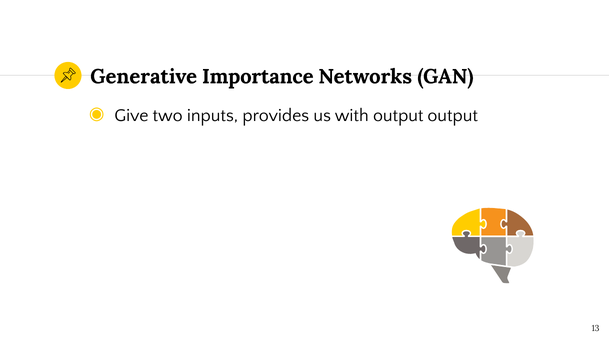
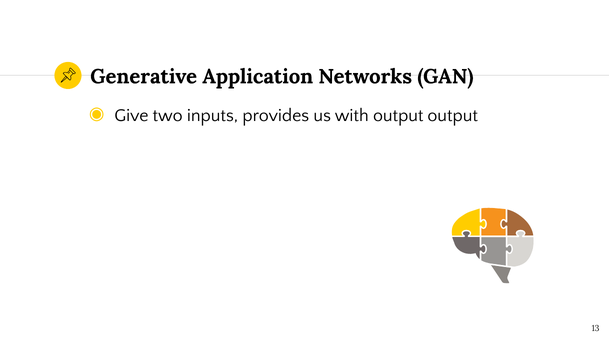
Importance: Importance -> Application
